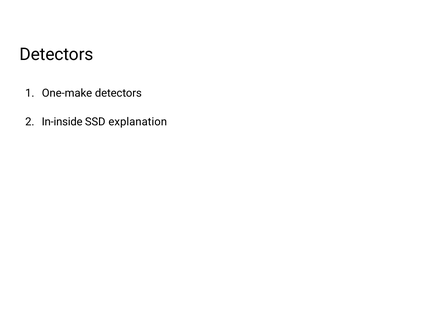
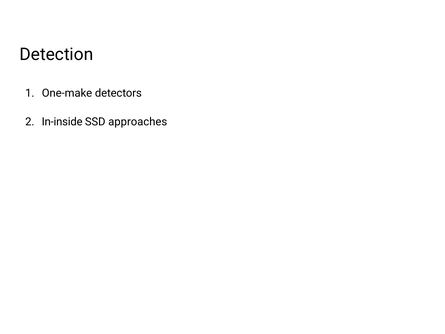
Detectors at (57, 55): Detectors -> Detection
explanation: explanation -> approaches
